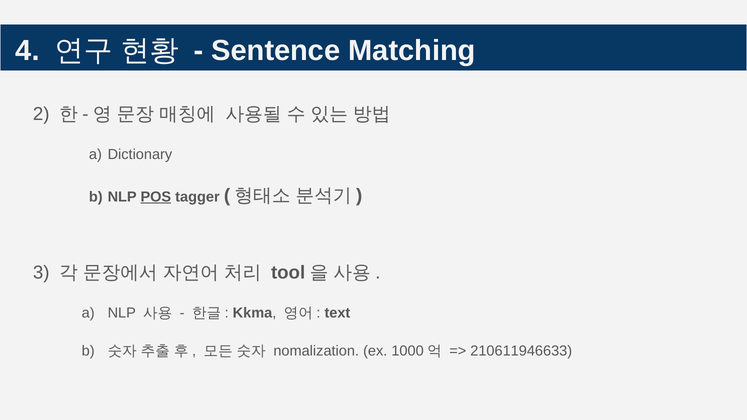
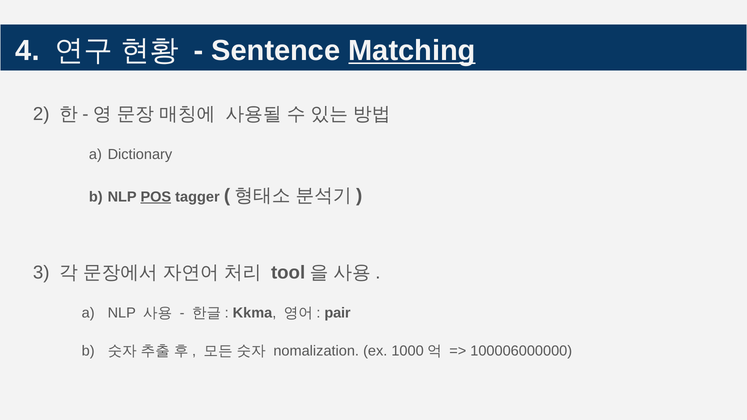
Matching underline: none -> present
text: text -> pair
210611946633: 210611946633 -> 100006000000
